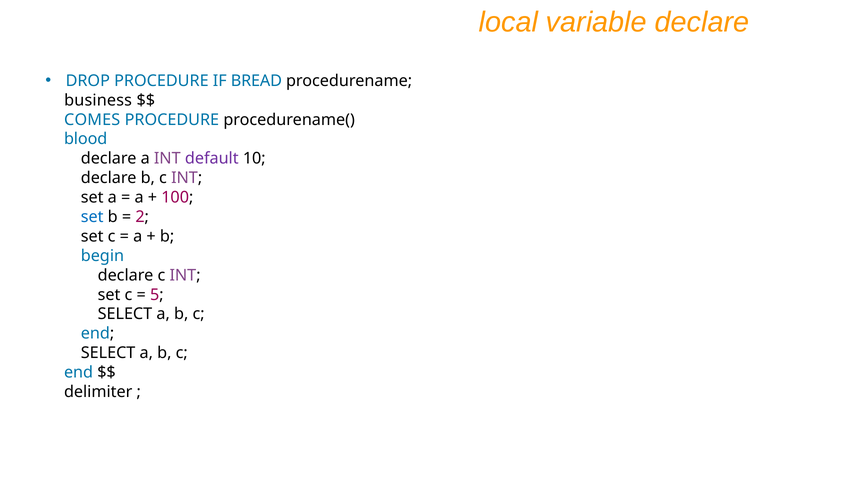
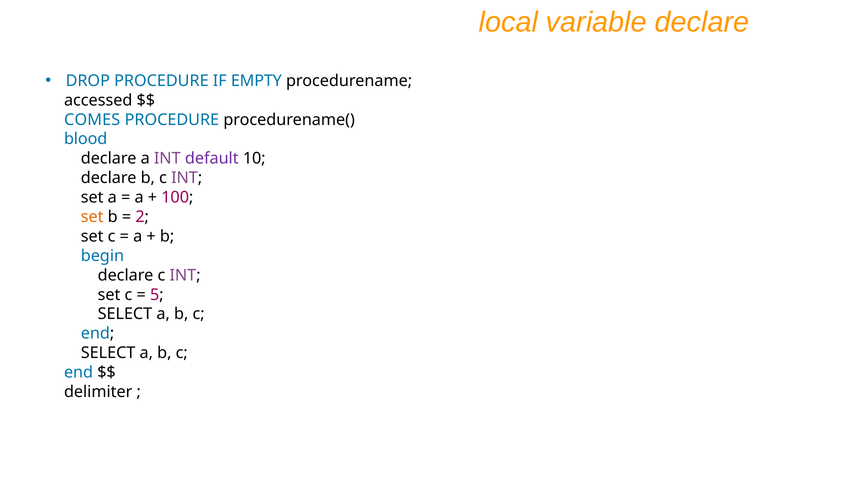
BREAD: BREAD -> EMPTY
business: business -> accessed
set at (92, 217) colour: blue -> orange
